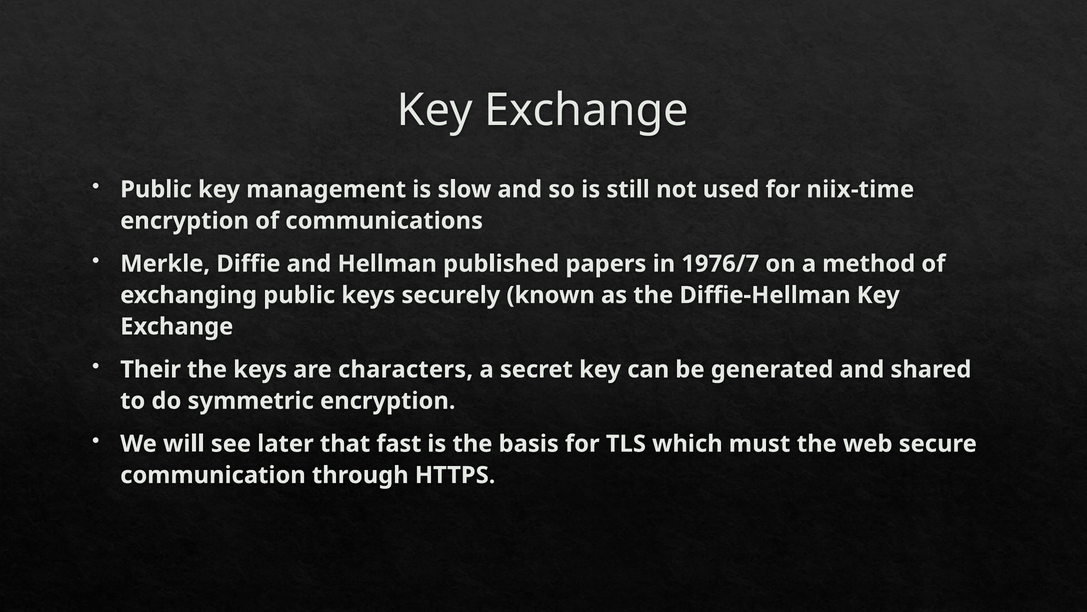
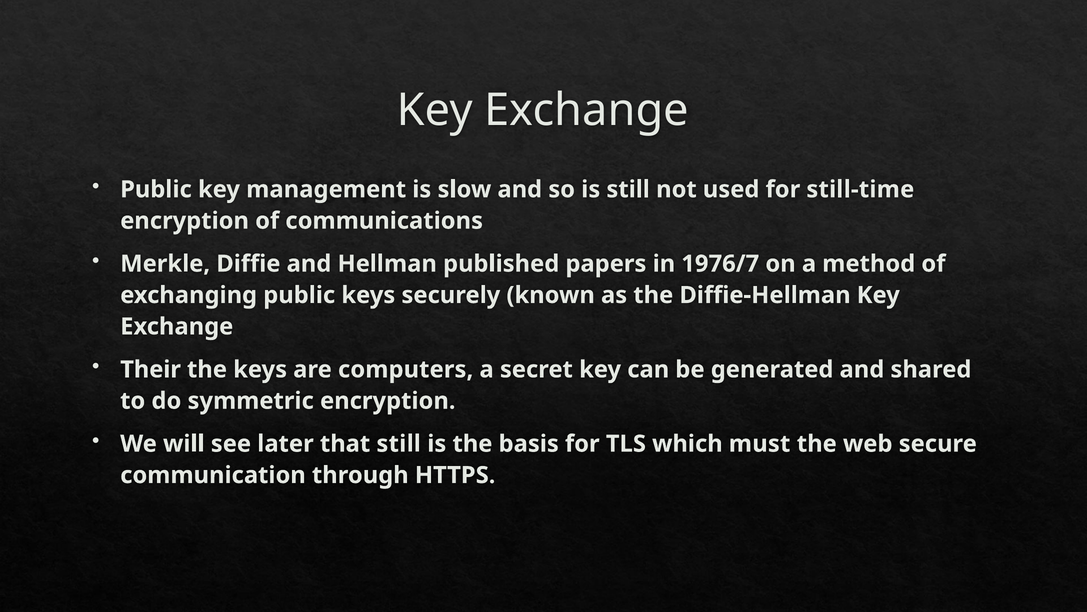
niix-time: niix-time -> still-time
characters: characters -> computers
that fast: fast -> still
